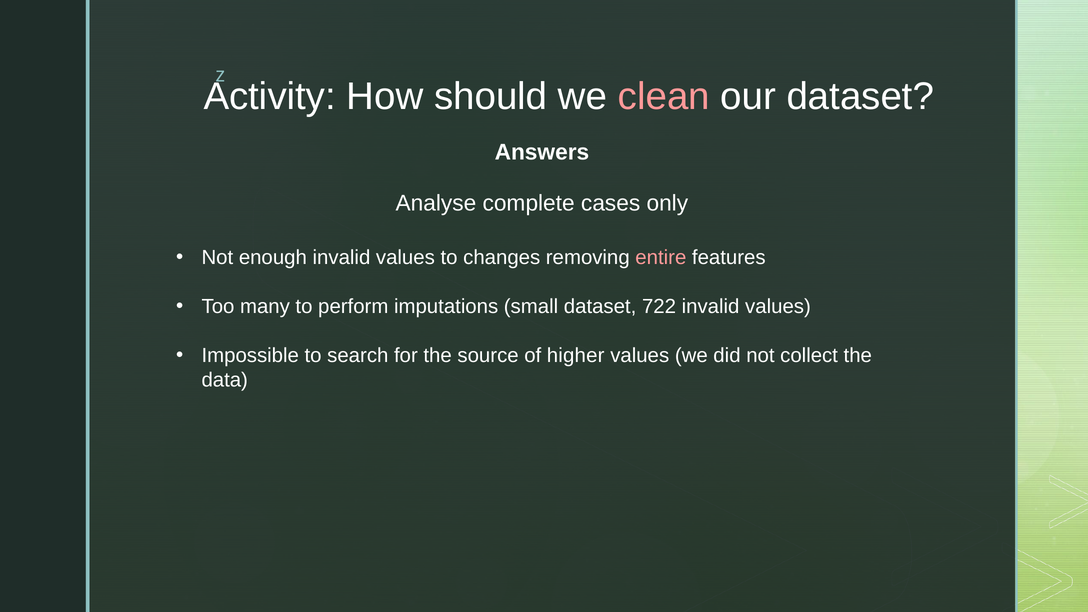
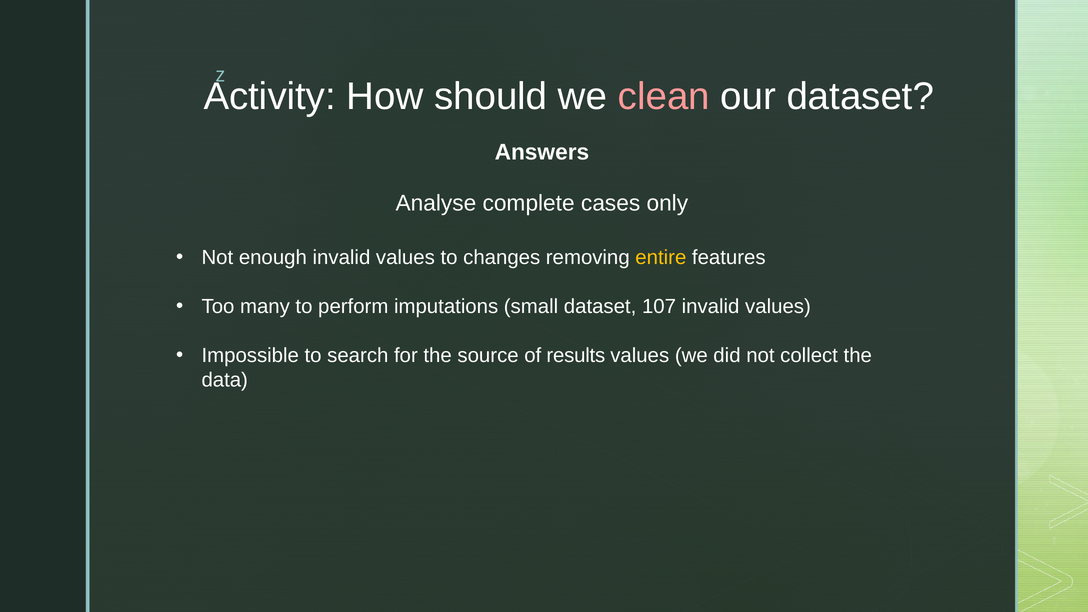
entire colour: pink -> yellow
722: 722 -> 107
higher: higher -> results
